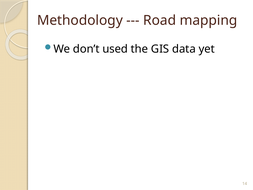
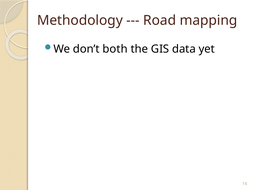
used: used -> both
